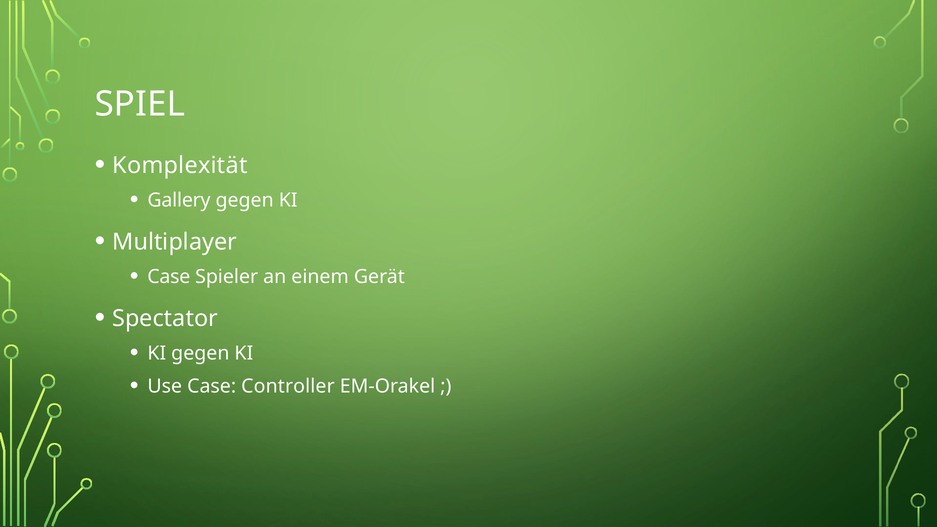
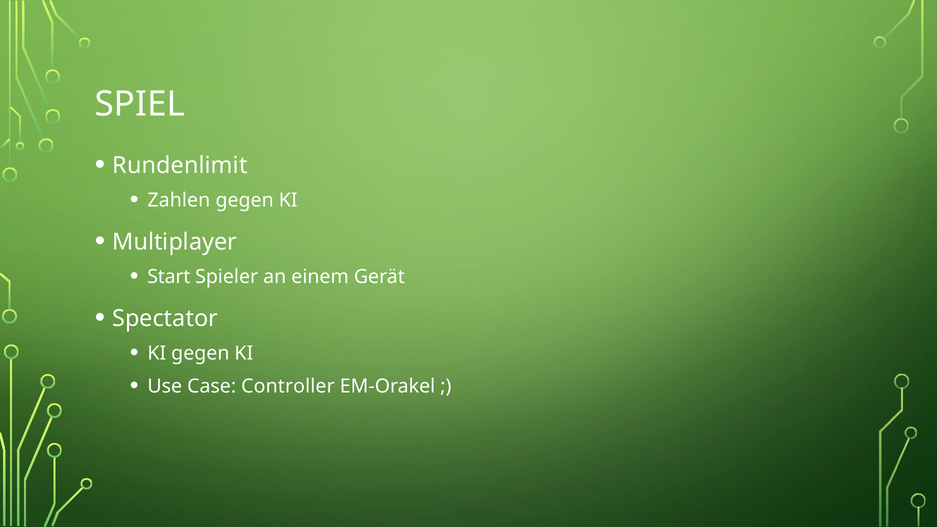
Komplexität: Komplexität -> Rundenlimit
Gallery: Gallery -> Zahlen
Case at (169, 277): Case -> Start
